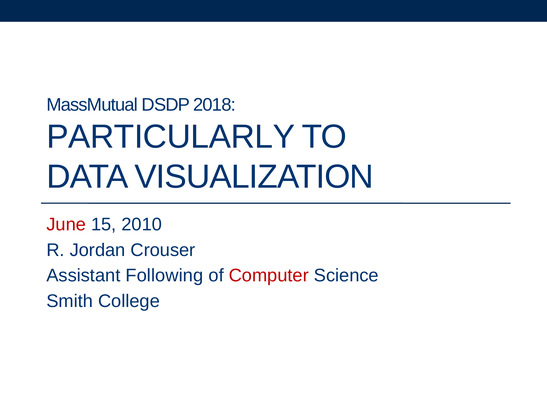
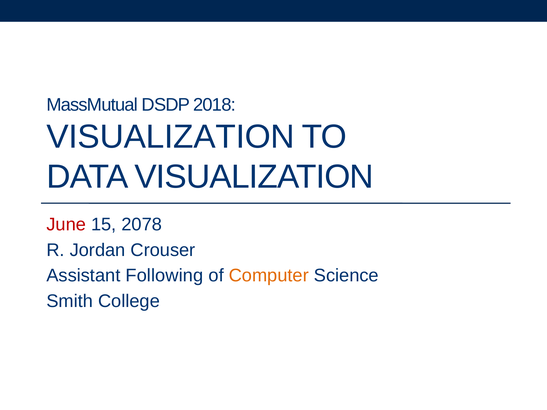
PARTICULARLY at (171, 137): PARTICULARLY -> VISUALIZATION
2010: 2010 -> 2078
Computer colour: red -> orange
